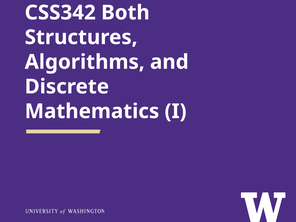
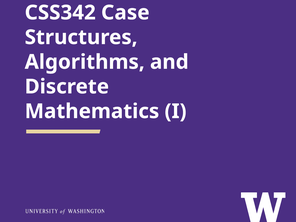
Both: Both -> Case
